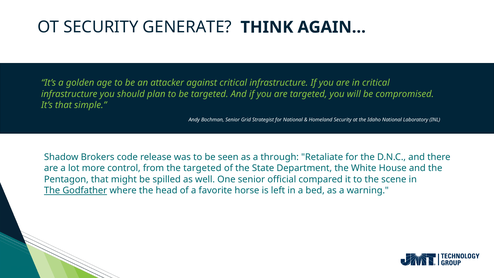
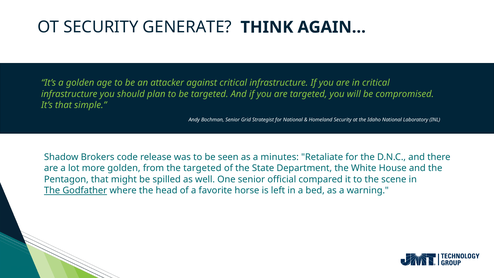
through: through -> minutes
more control: control -> golden
